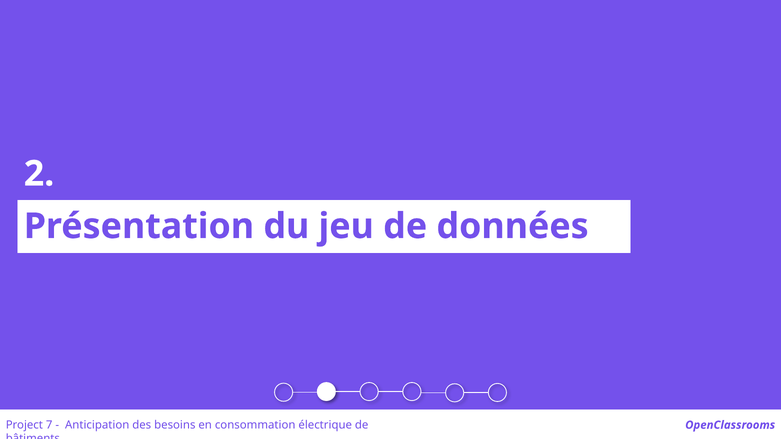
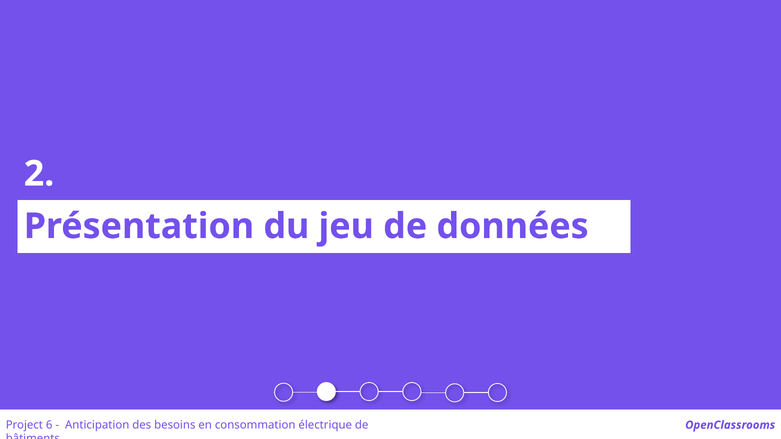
7: 7 -> 6
